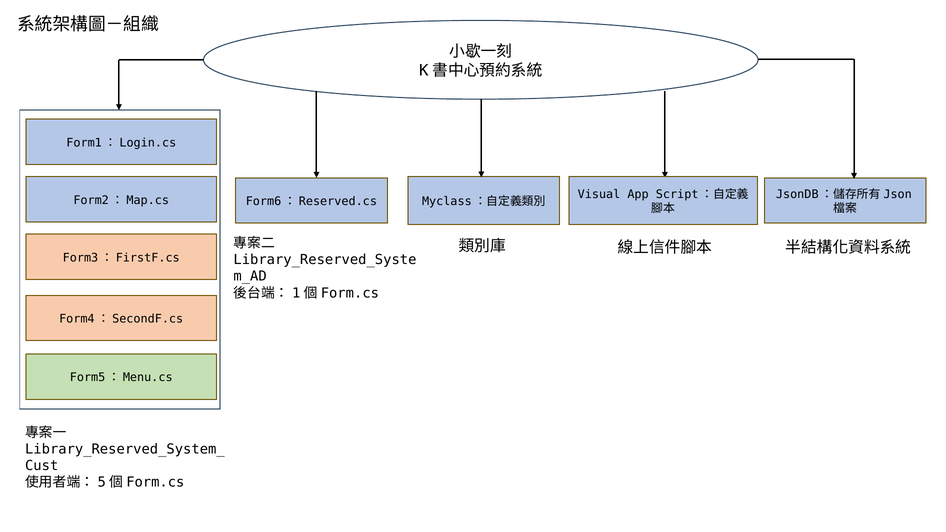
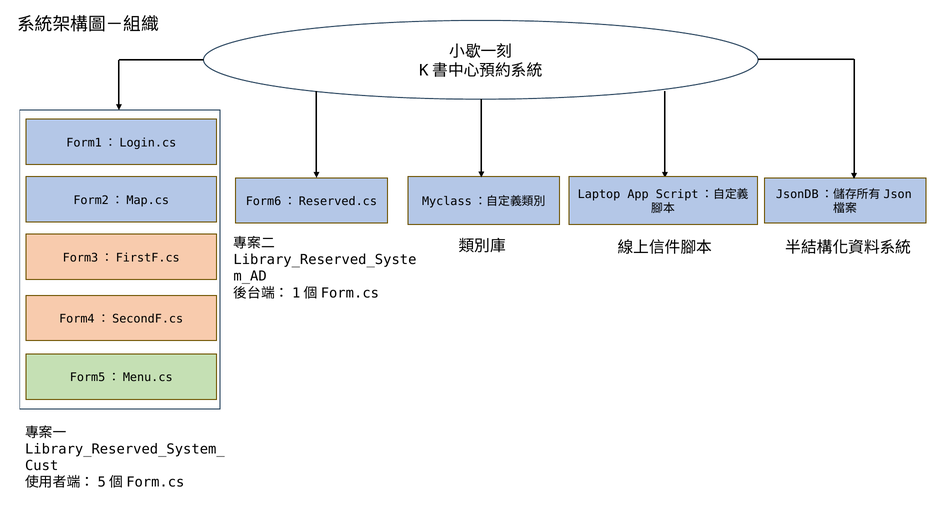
Visual: Visual -> Laptop
